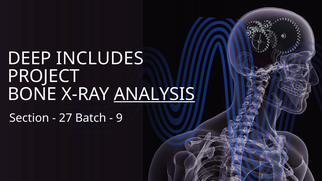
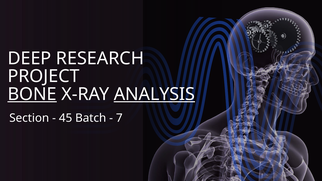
INCLUDES: INCLUDES -> RESEARCH
BONE underline: none -> present
27: 27 -> 45
9: 9 -> 7
